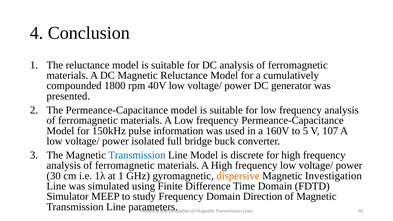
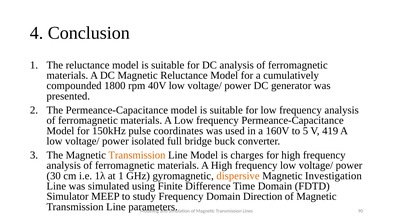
information: information -> coordinates
107: 107 -> 419
Transmission at (137, 155) colour: blue -> orange
discrete: discrete -> charges
